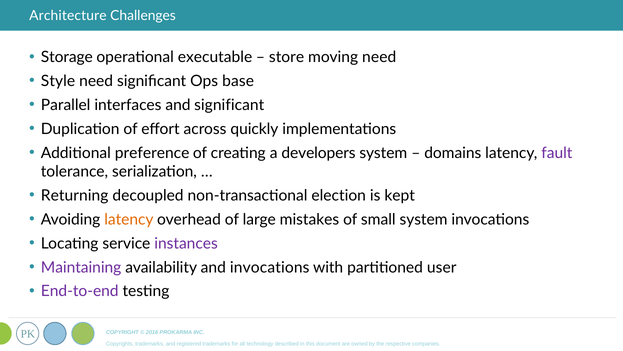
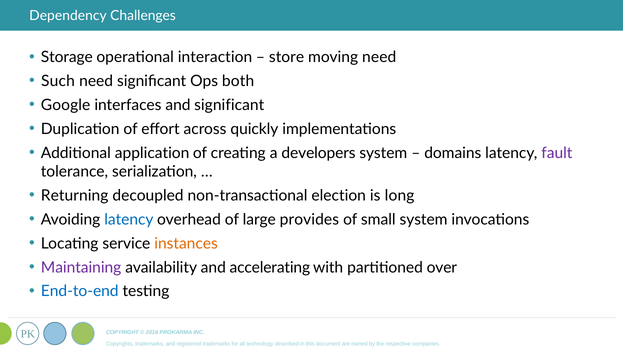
Architecture: Architecture -> Dependency
executable: executable -> interaction
Style: Style -> Such
base: base -> both
Parallel: Parallel -> Google
preference: preference -> application
kept: kept -> long
latency at (129, 219) colour: orange -> blue
mistakes: mistakes -> provides
instances colour: purple -> orange
and invocations: invocations -> accelerating
user: user -> over
End-to-end colour: purple -> blue
